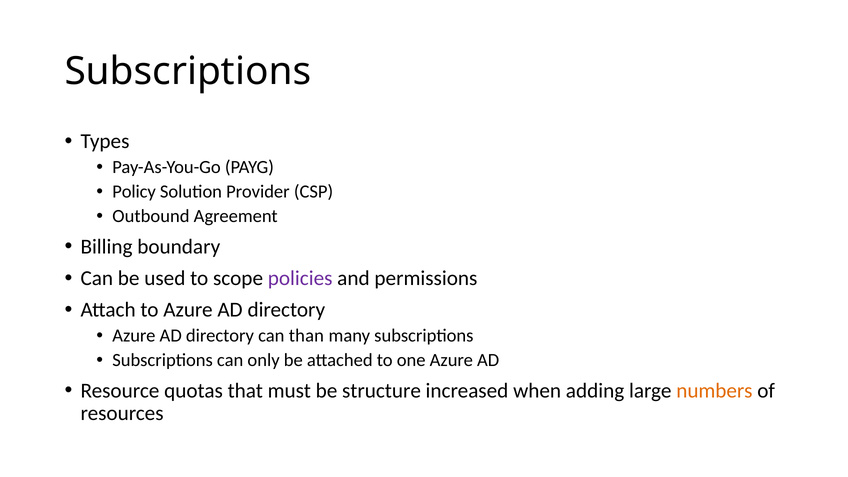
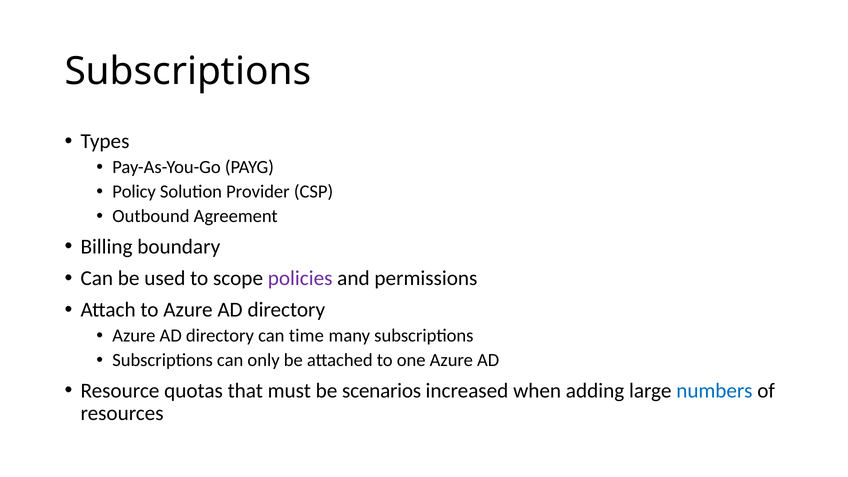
than: than -> time
structure: structure -> scenarios
numbers colour: orange -> blue
